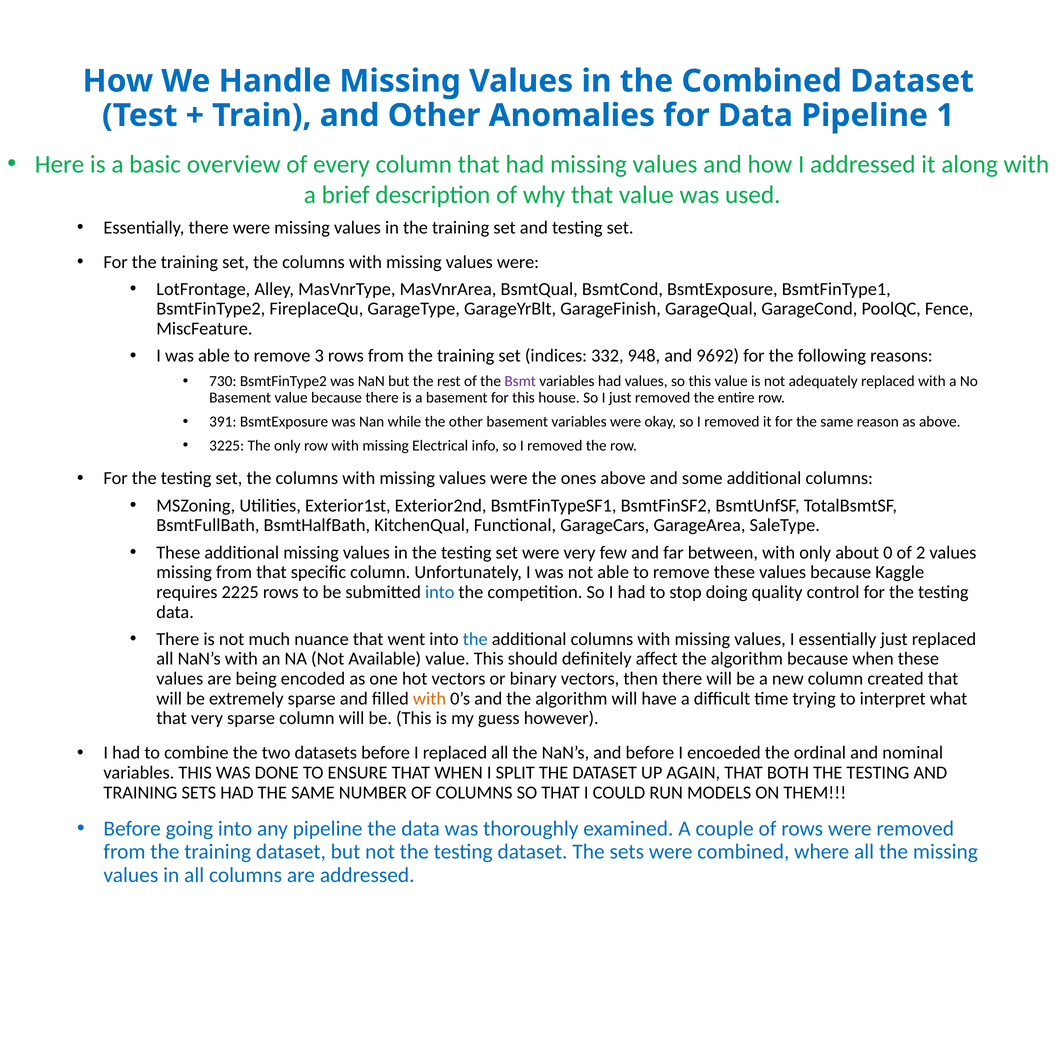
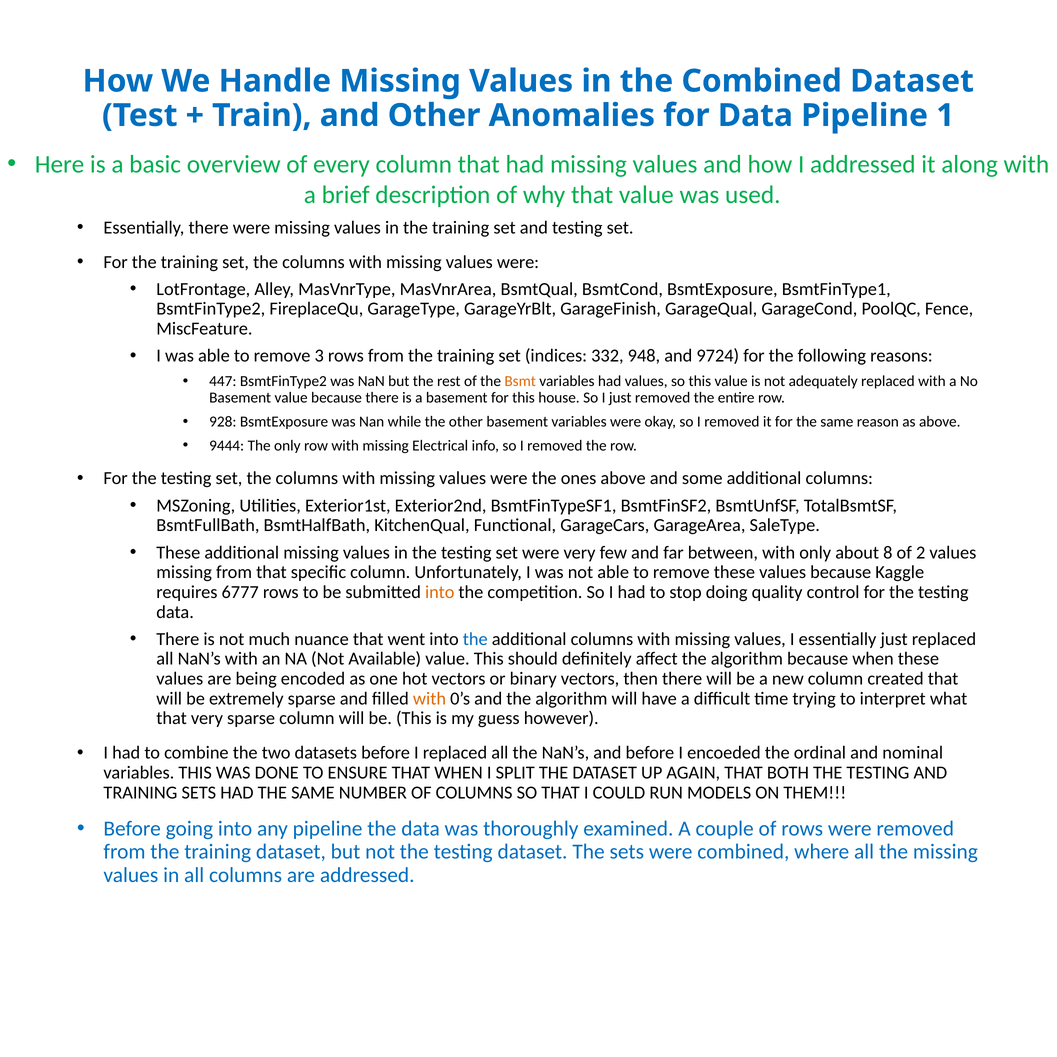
9692: 9692 -> 9724
730: 730 -> 447
Bsmt colour: purple -> orange
391: 391 -> 928
3225: 3225 -> 9444
0: 0 -> 8
2225: 2225 -> 6777
into at (440, 592) colour: blue -> orange
